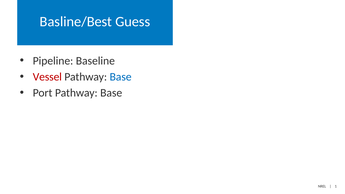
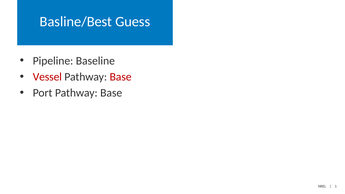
Base at (121, 77) colour: blue -> red
